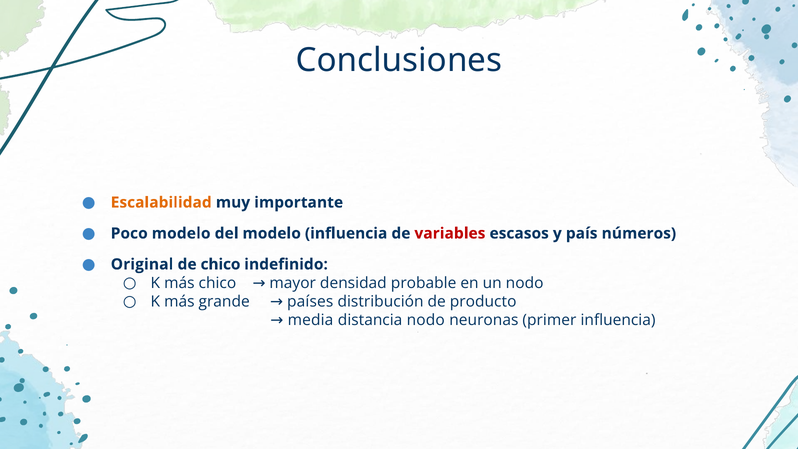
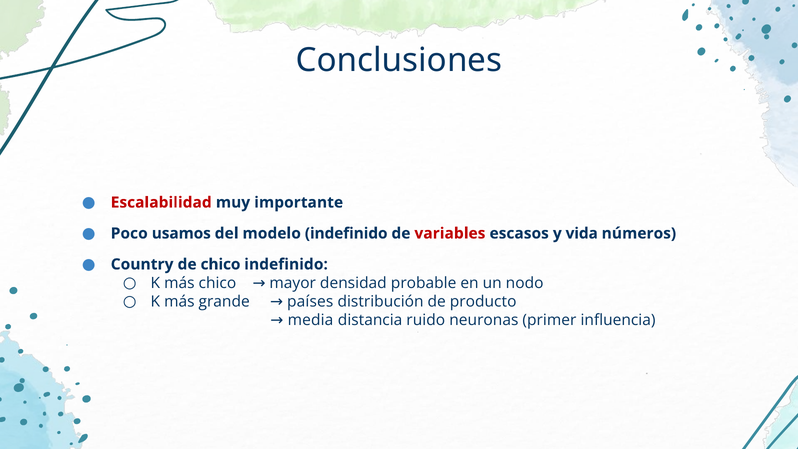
Escalabilidad colour: orange -> red
Poco modelo: modelo -> usamos
modelo influencia: influencia -> indefinido
país: país -> vida
Original: Original -> Country
distancia nodo: nodo -> ruido
